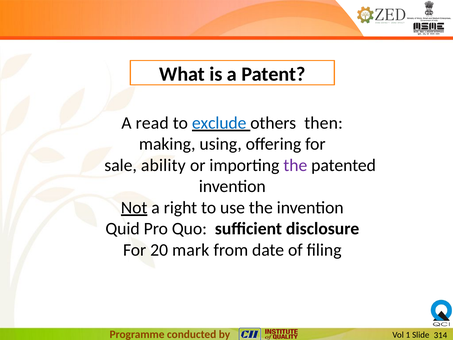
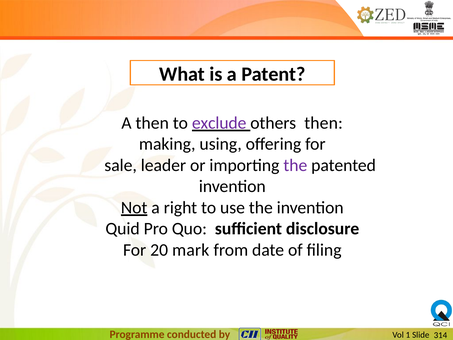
A read: read -> then
exclude colour: blue -> purple
ability: ability -> leader
